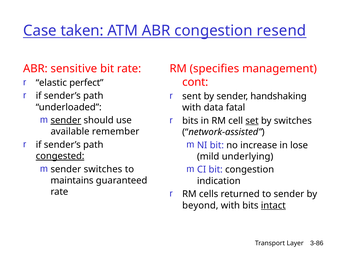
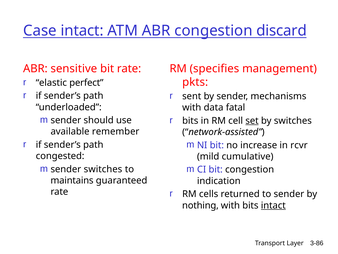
Case taken: taken -> intact
resend: resend -> discard
cont: cont -> pkts
handshaking: handshaking -> mechanisms
sender at (66, 120) underline: present -> none
lose: lose -> rcvr
congested underline: present -> none
underlying: underlying -> cumulative
beyond: beyond -> nothing
